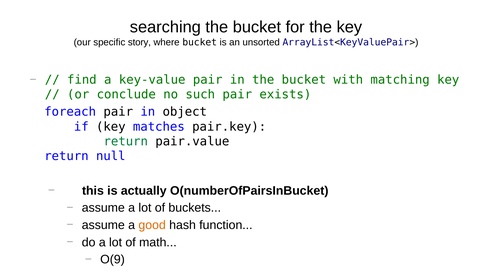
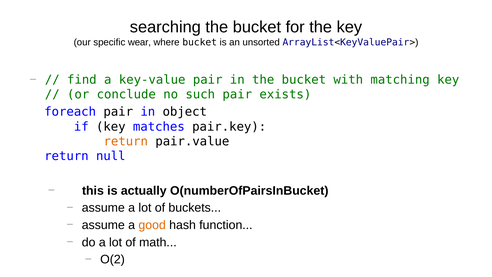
story: story -> wear
return at (126, 141) colour: green -> orange
O(9: O(9 -> O(2
